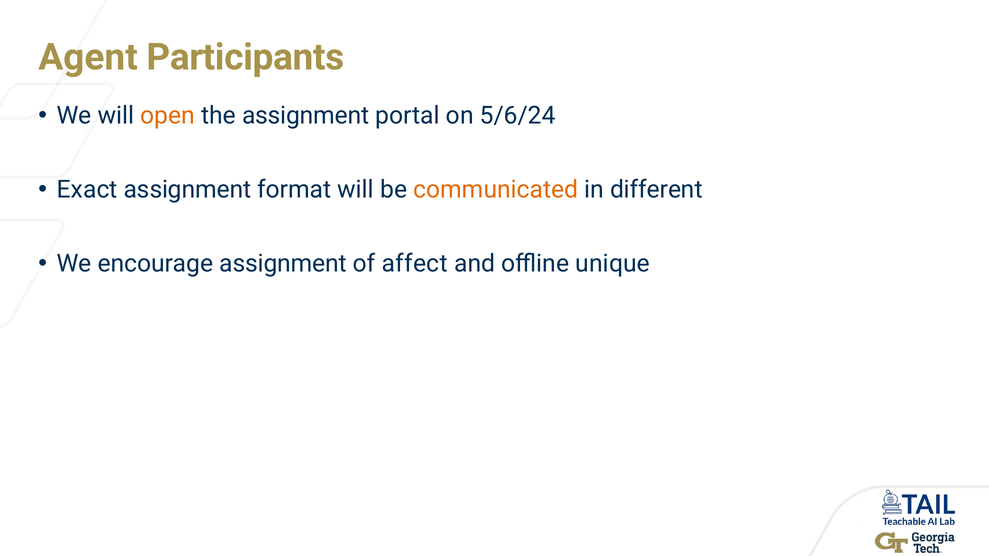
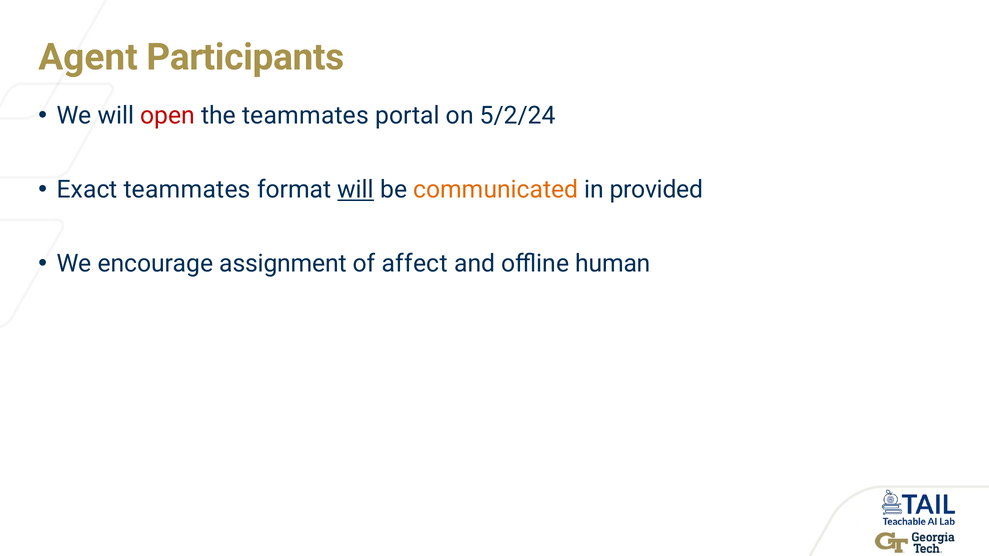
open colour: orange -> red
the assignment: assignment -> teammates
5/6/24: 5/6/24 -> 5/2/24
Exact assignment: assignment -> teammates
will at (356, 190) underline: none -> present
different: different -> provided
unique: unique -> human
